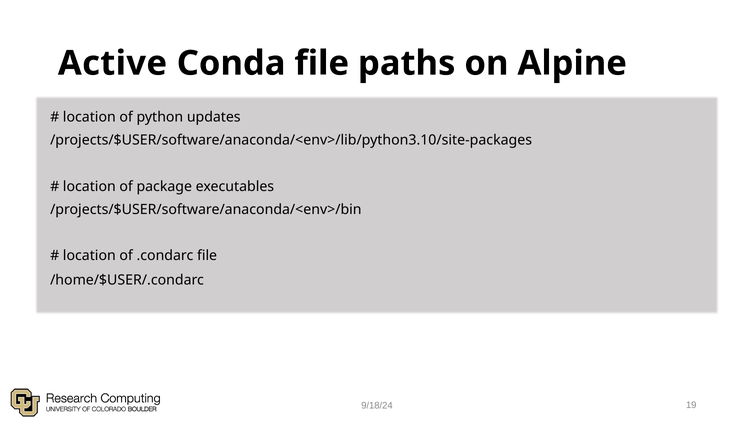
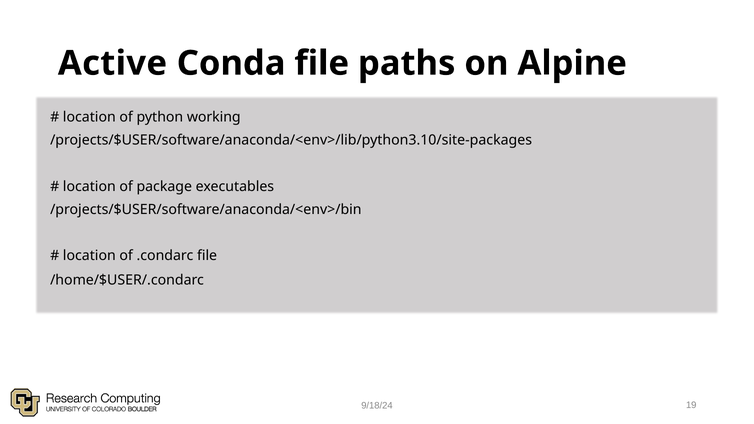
updates: updates -> working
